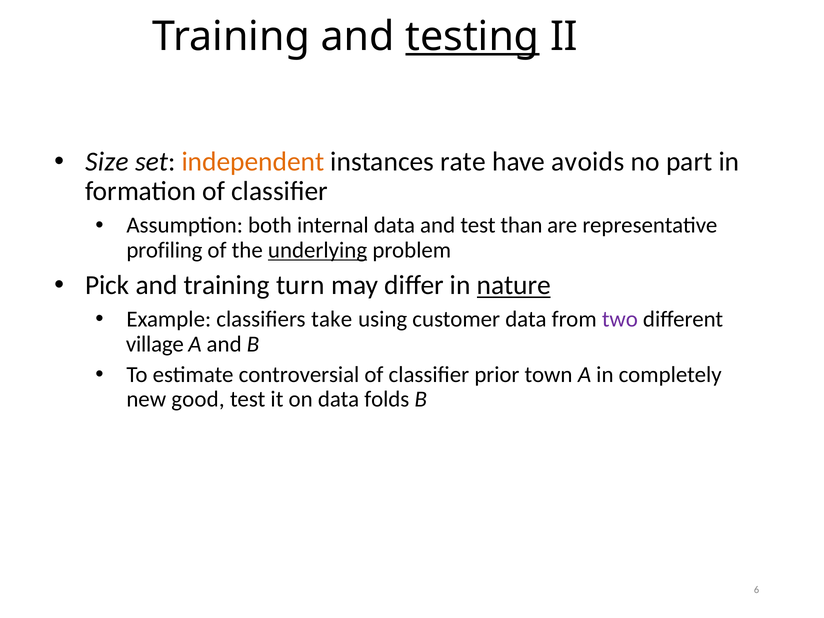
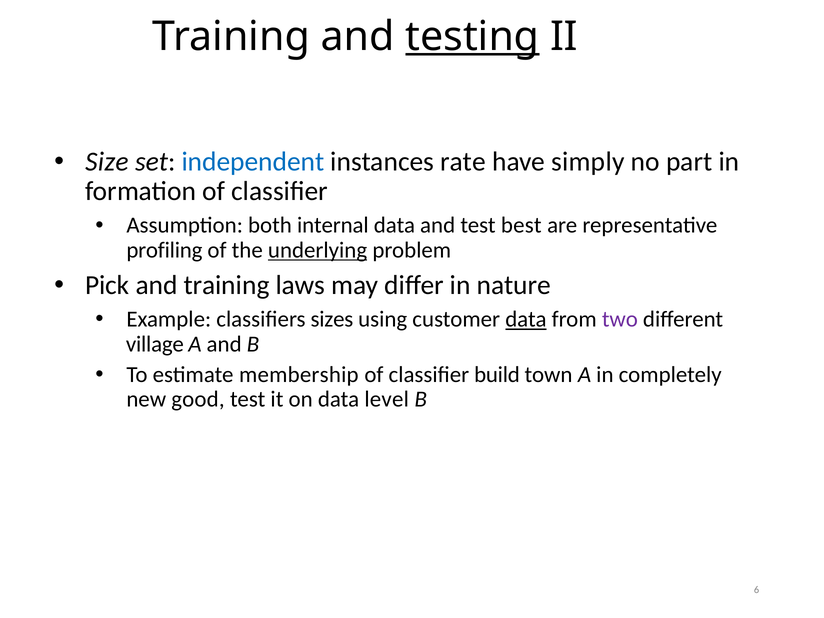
independent colour: orange -> blue
avoids: avoids -> simply
than: than -> best
turn: turn -> laws
nature underline: present -> none
take: take -> sizes
data at (526, 319) underline: none -> present
controversial: controversial -> membership
prior: prior -> build
folds: folds -> level
